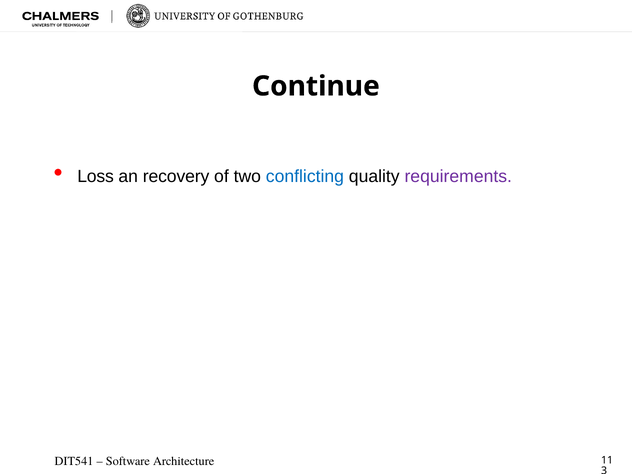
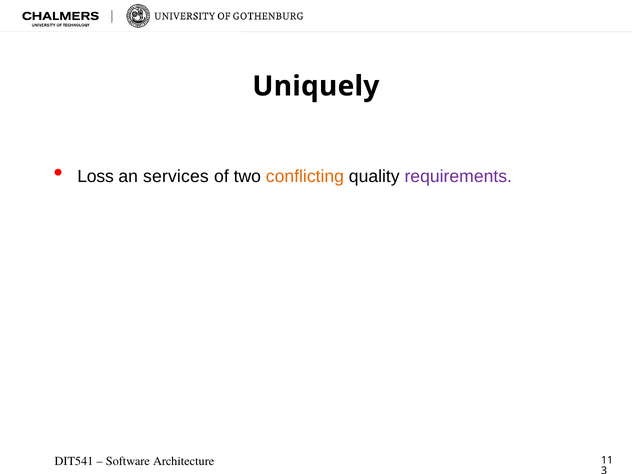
Continue: Continue -> Uniquely
recovery: recovery -> services
conflicting colour: blue -> orange
